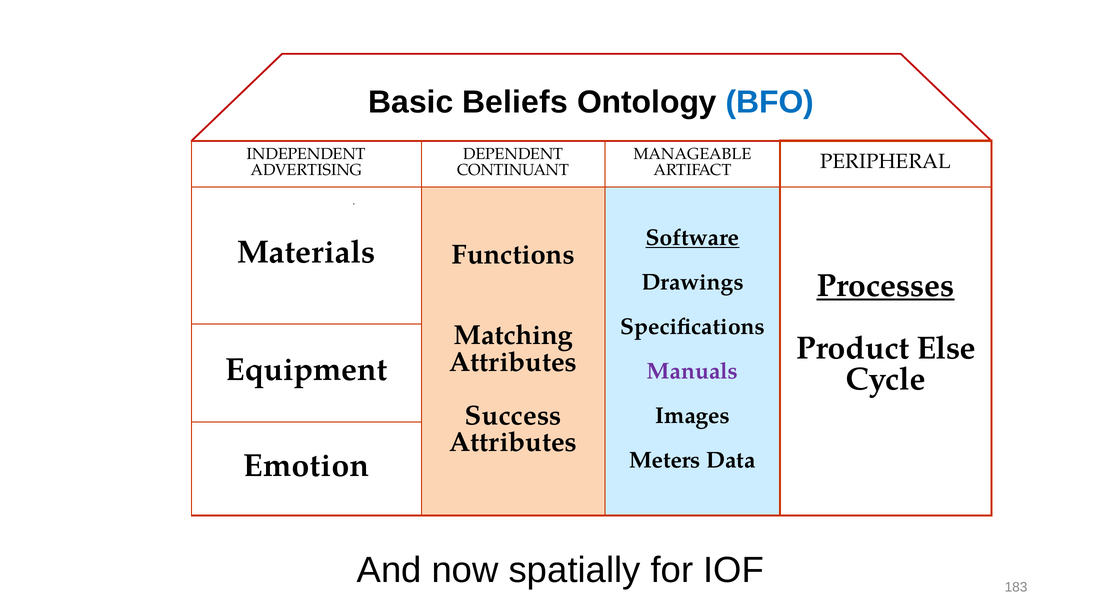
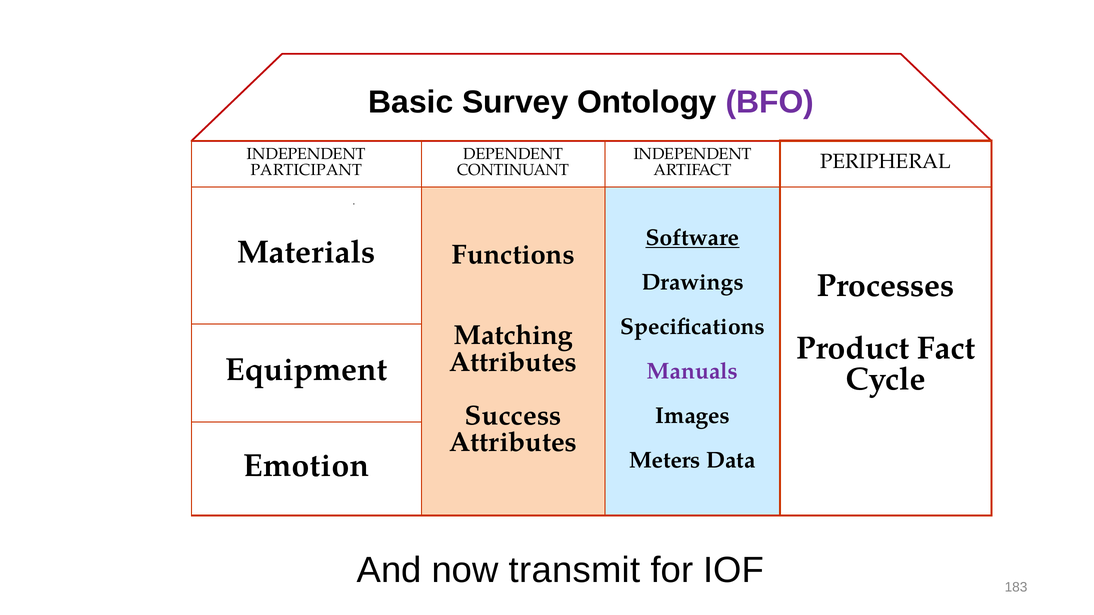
Beliefs: Beliefs -> Survey
BFO colour: blue -> purple
MANAGEABLE at (693, 154): MANAGEABLE -> INDEPENDENT
ADVERTISING: ADVERTISING -> PARTICIPANT
Processes underline: present -> none
Else: Else -> Fact
spatially: spatially -> transmit
